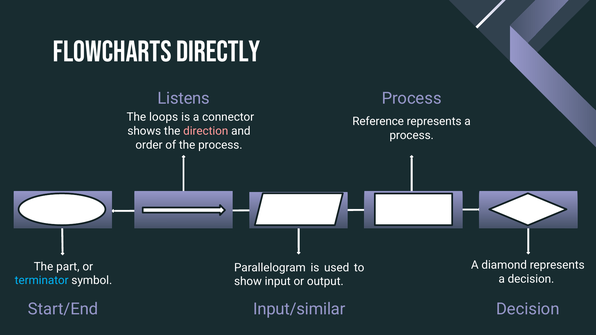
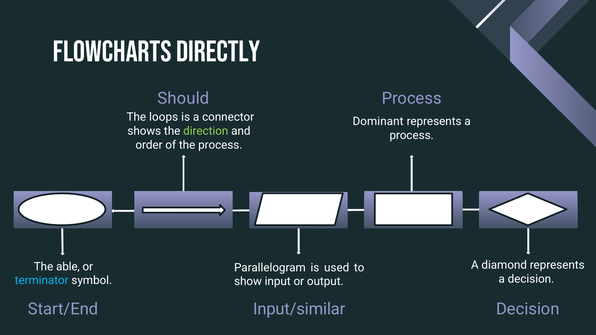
Listens: Listens -> Should
Reference: Reference -> Dominant
direction colour: pink -> light green
part: part -> able
